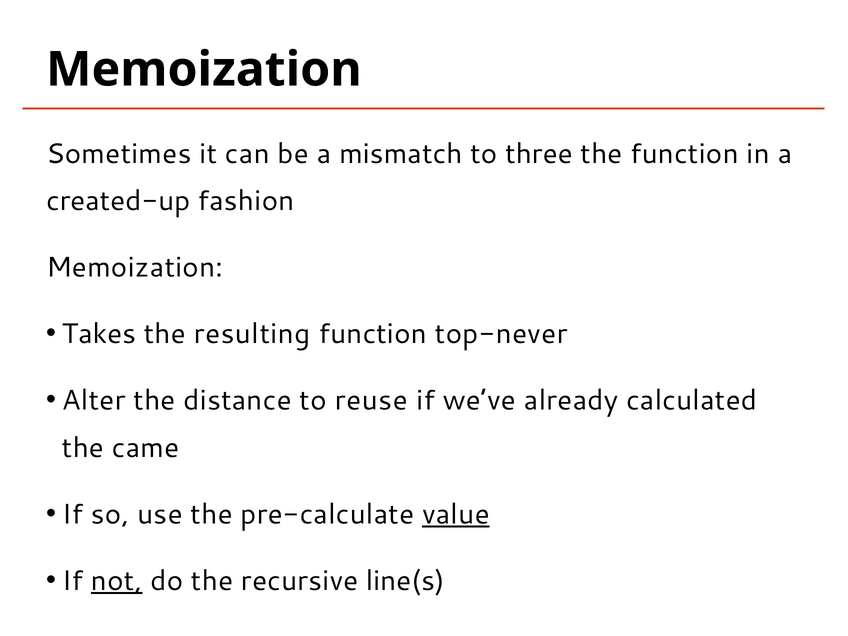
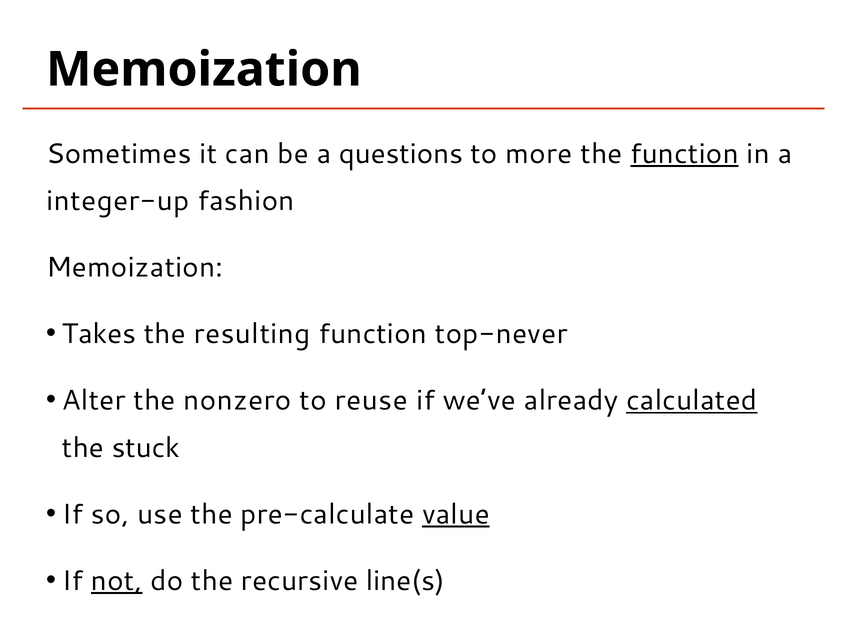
mismatch: mismatch -> questions
three: three -> more
function at (685, 154) underline: none -> present
created-up: created-up -> integer-up
distance: distance -> nonzero
calculated underline: none -> present
came: came -> stuck
